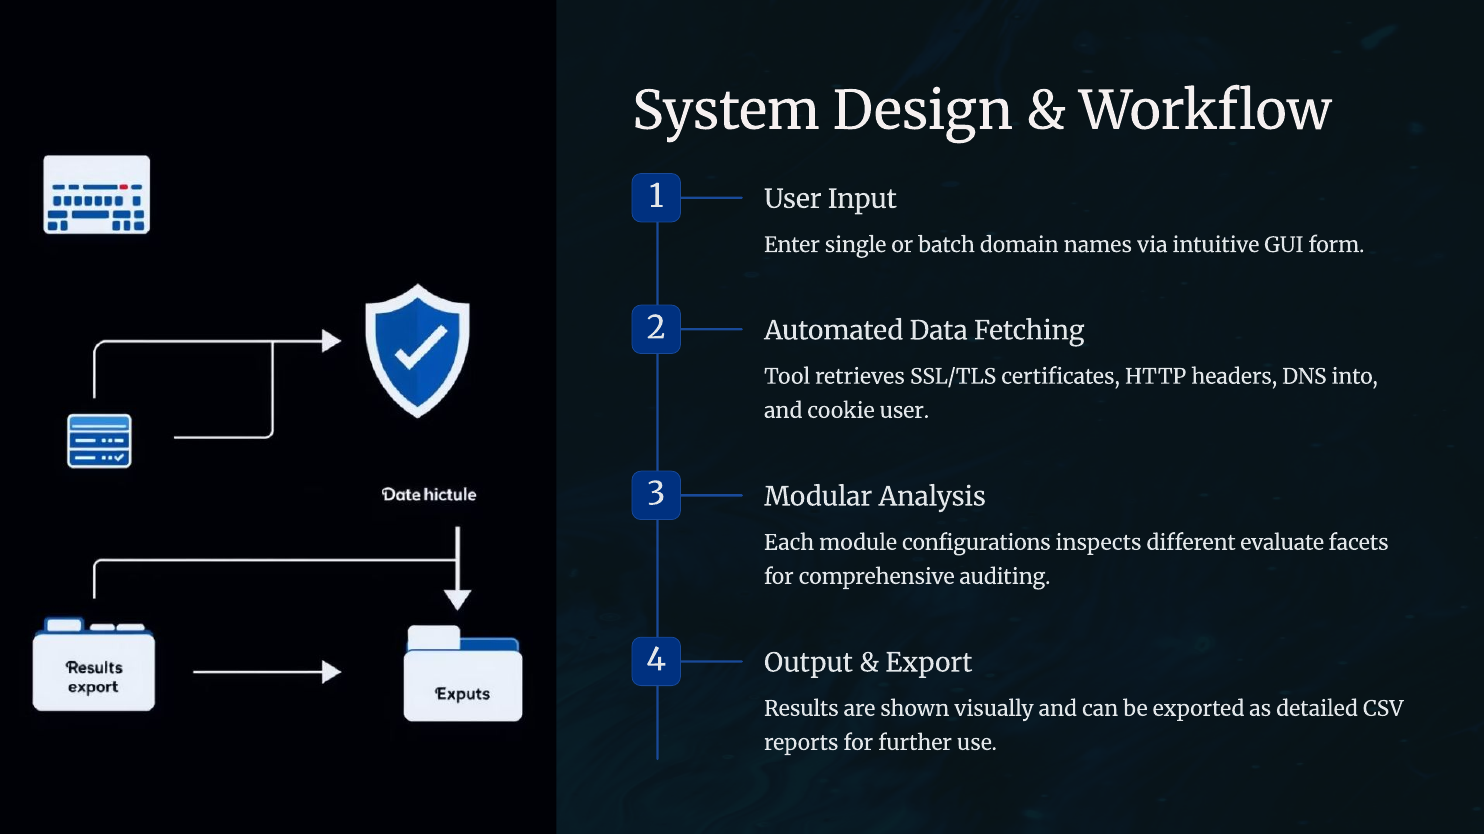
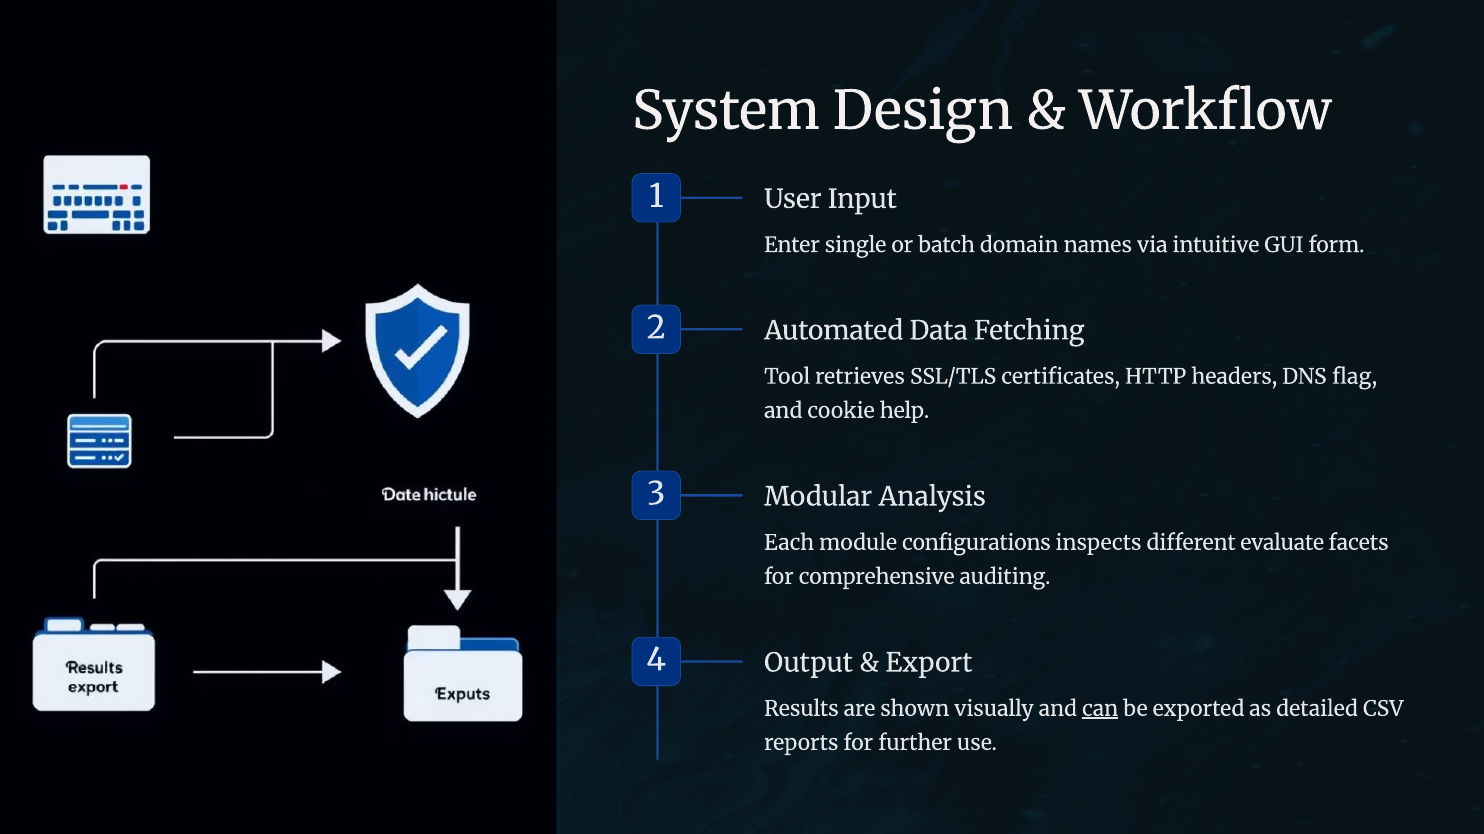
into: into -> flag
cookie user: user -> help
can underline: none -> present
